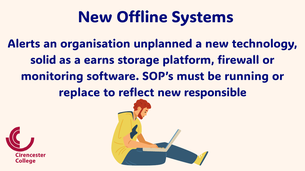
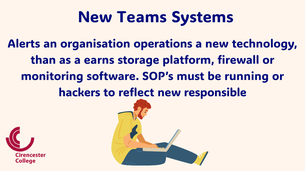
Offline: Offline -> Teams
unplanned: unplanned -> operations
solid: solid -> than
replace: replace -> hackers
